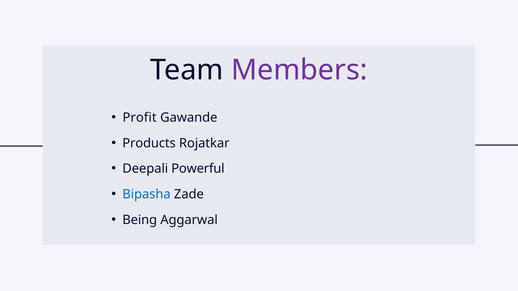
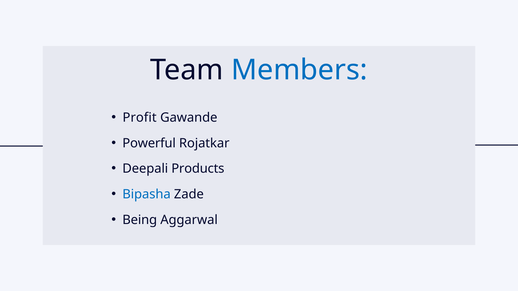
Members colour: purple -> blue
Products: Products -> Powerful
Powerful: Powerful -> Products
